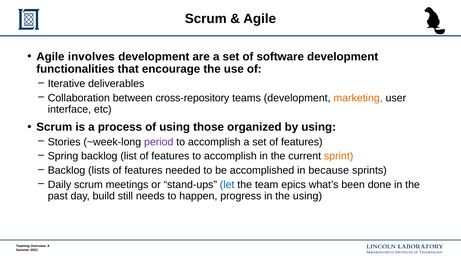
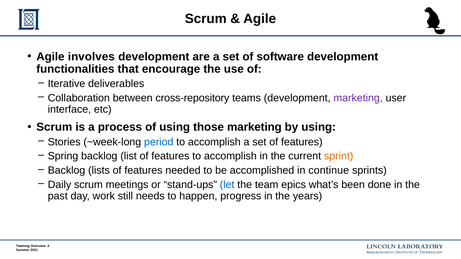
marketing at (358, 98) colour: orange -> purple
those organized: organized -> marketing
period colour: purple -> blue
because: because -> continue
build: build -> work
the using: using -> years
